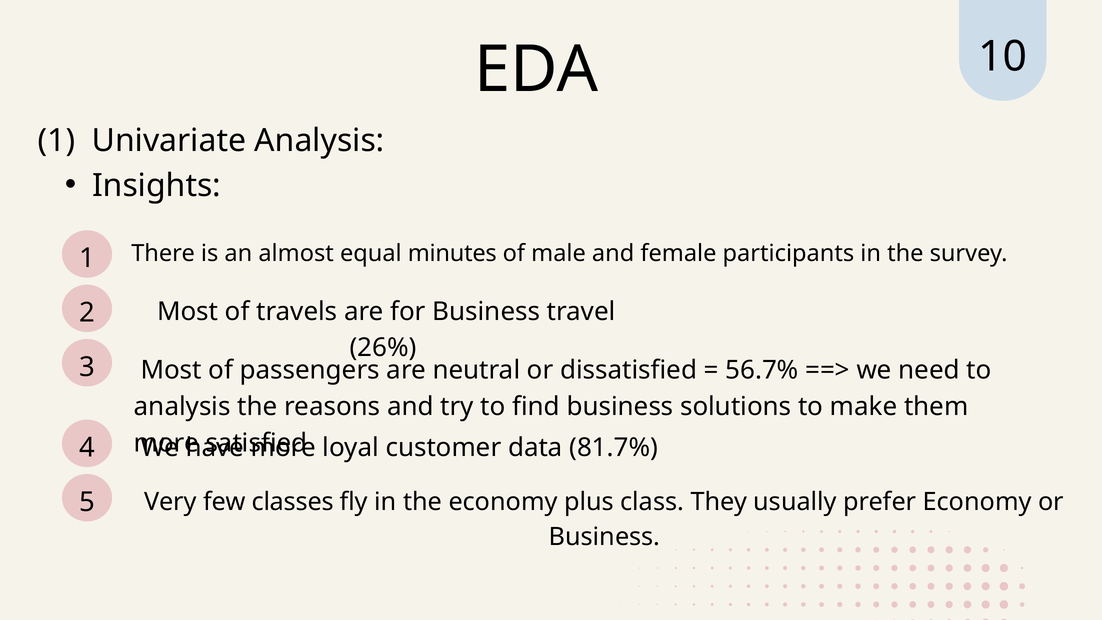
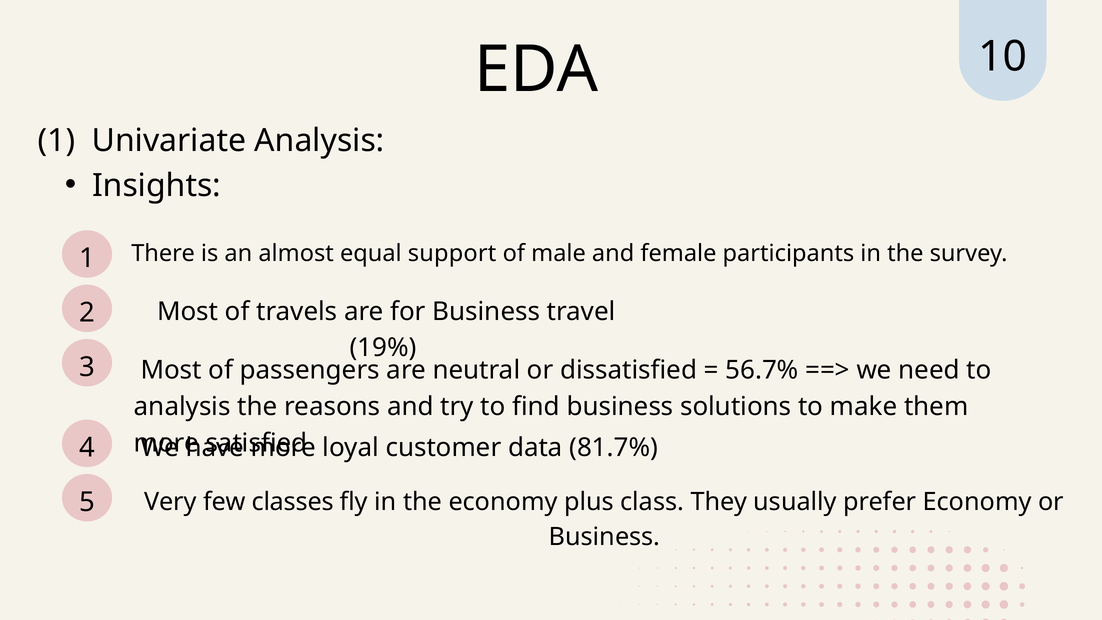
minutes: minutes -> support
26%: 26% -> 19%
